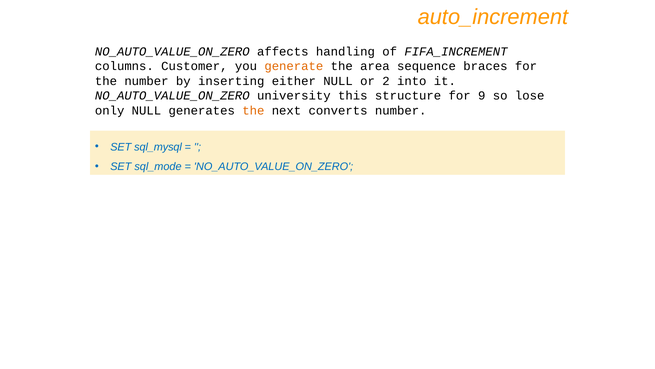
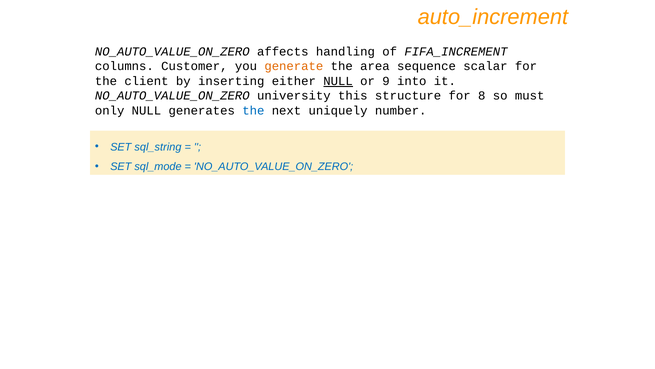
braces: braces -> scalar
the number: number -> client
NULL at (338, 81) underline: none -> present
2: 2 -> 9
9: 9 -> 8
lose: lose -> must
the at (253, 111) colour: orange -> blue
converts: converts -> uniquely
sql_mysql: sql_mysql -> sql_string
